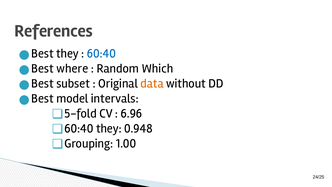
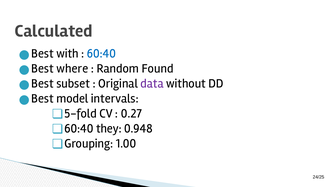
References: References -> Calculated
they at (68, 54): they -> with
Which: Which -> Found
data colour: orange -> purple
6.96: 6.96 -> 0.27
